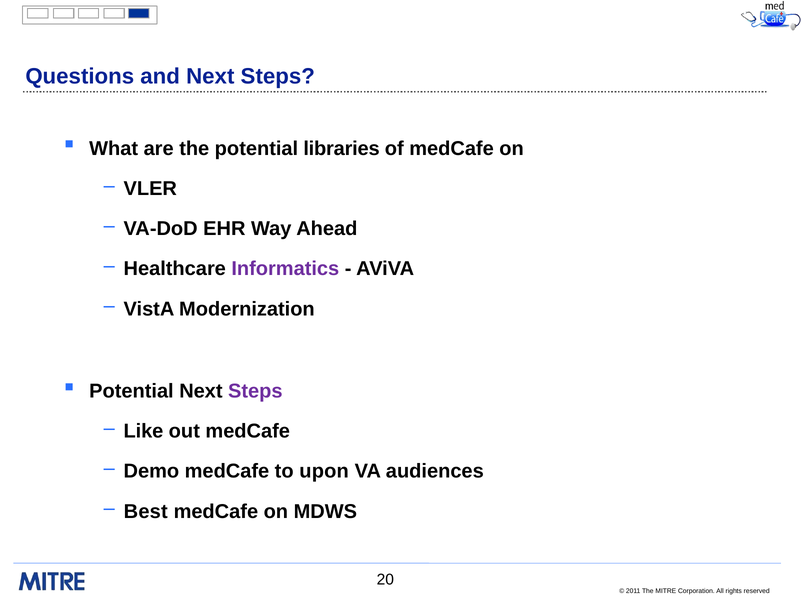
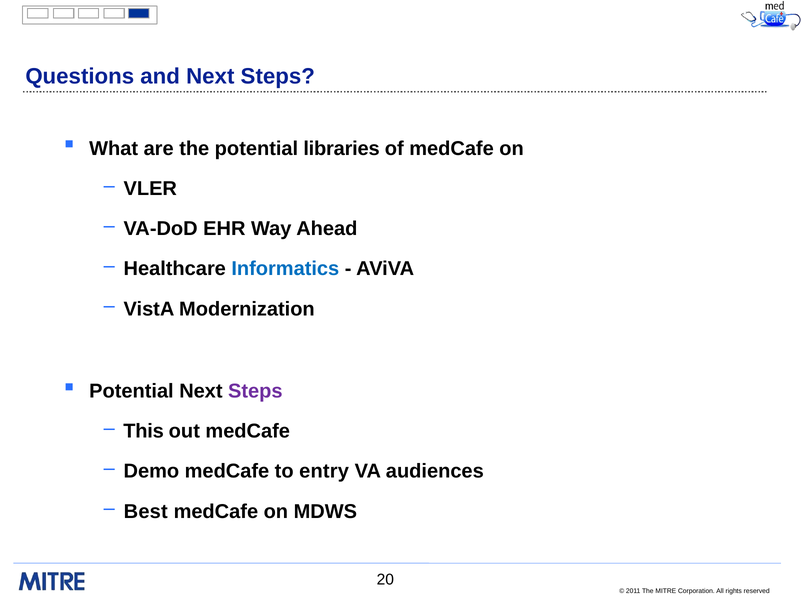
Informatics colour: purple -> blue
Like: Like -> This
upon: upon -> entry
